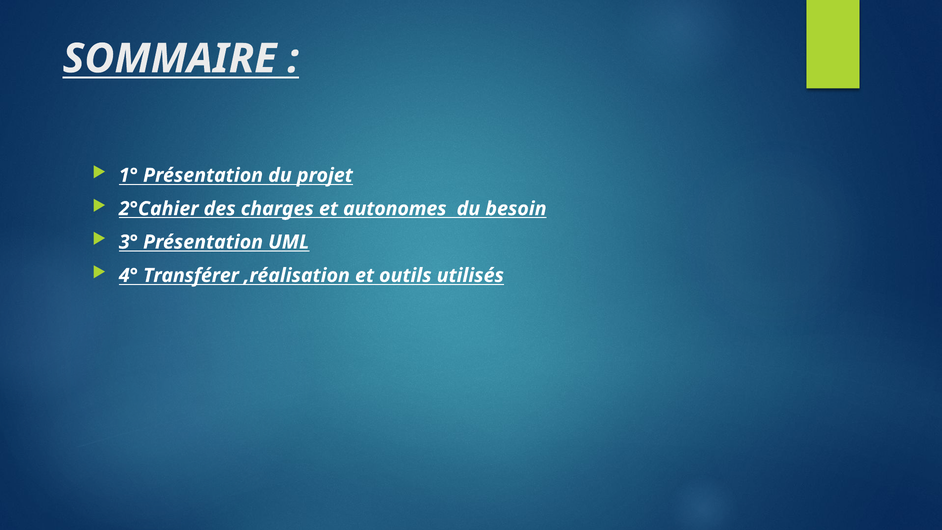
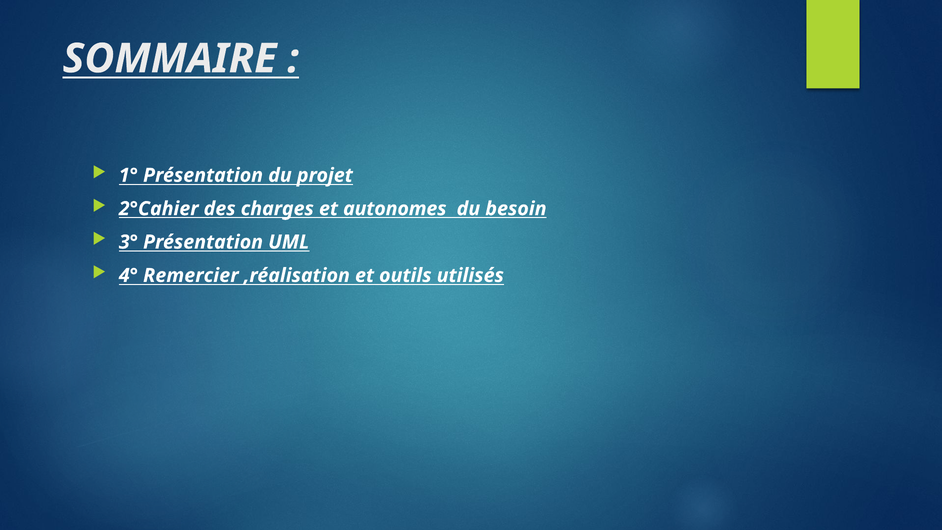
Transférer: Transférer -> Remercier
